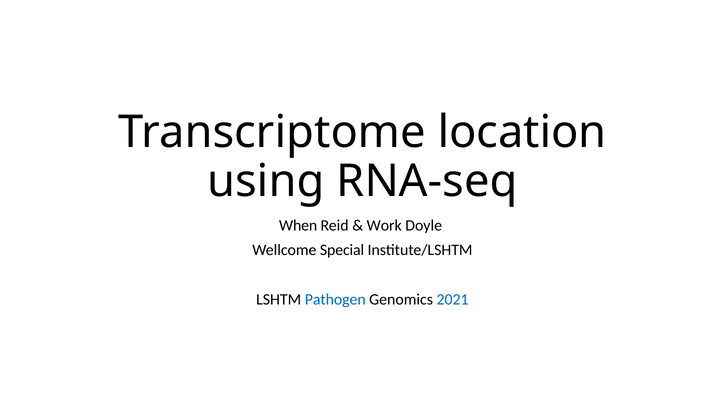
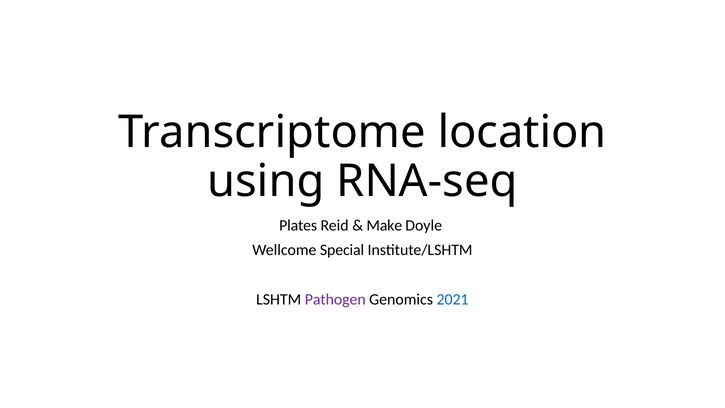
When: When -> Plates
Work: Work -> Make
Pathogen colour: blue -> purple
